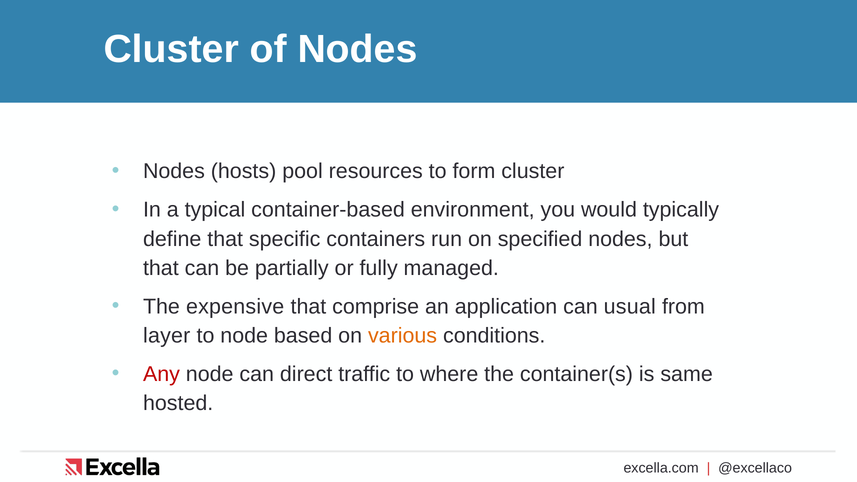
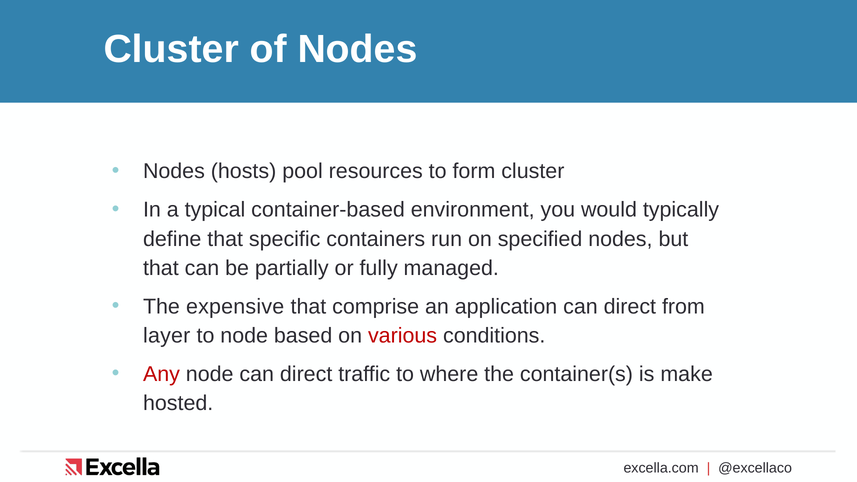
application can usual: usual -> direct
various colour: orange -> red
same: same -> make
